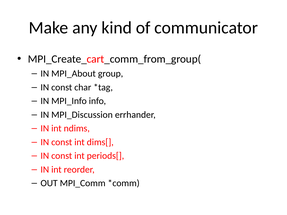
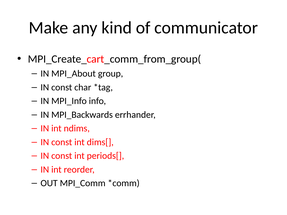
MPI_Discussion: MPI_Discussion -> MPI_Backwards
